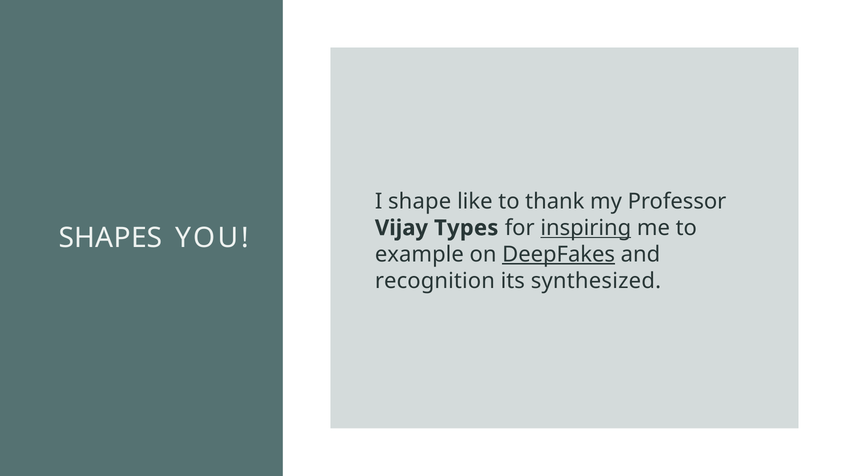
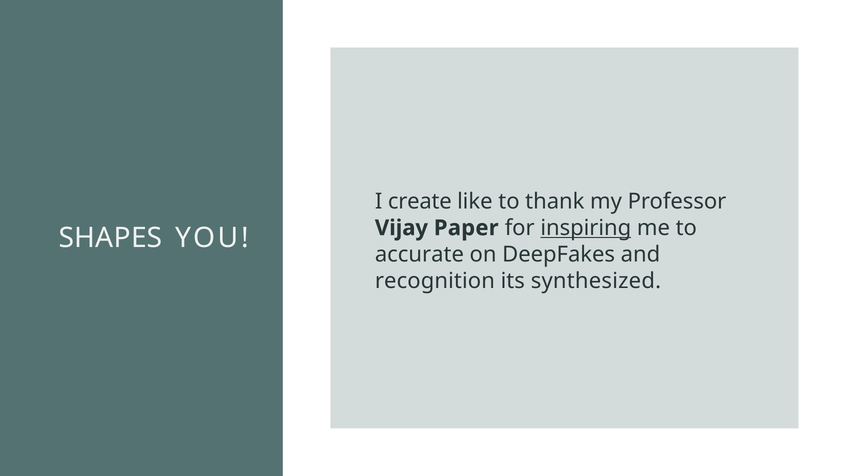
shape: shape -> create
Types: Types -> Paper
example: example -> accurate
DeepFakes underline: present -> none
